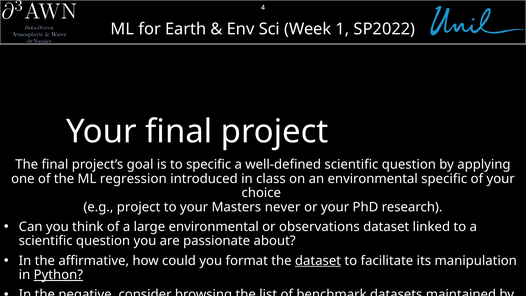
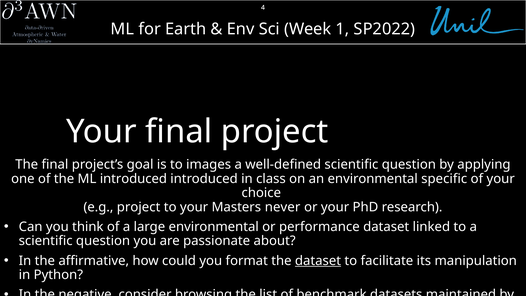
to specific: specific -> images
ML regression: regression -> introduced
observations: observations -> performance
Python underline: present -> none
